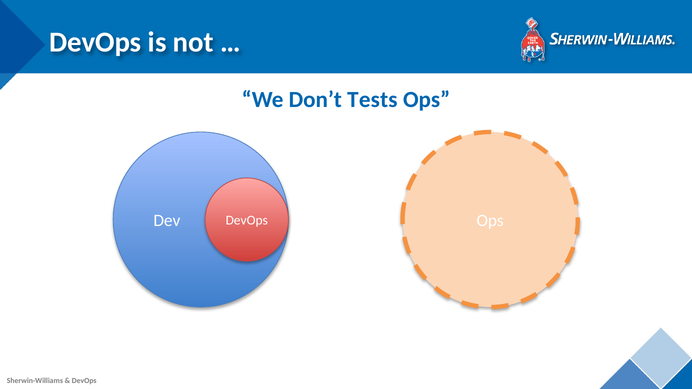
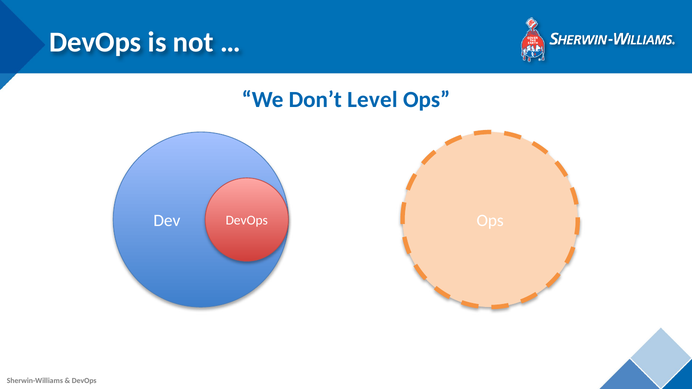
Tests: Tests -> Level
